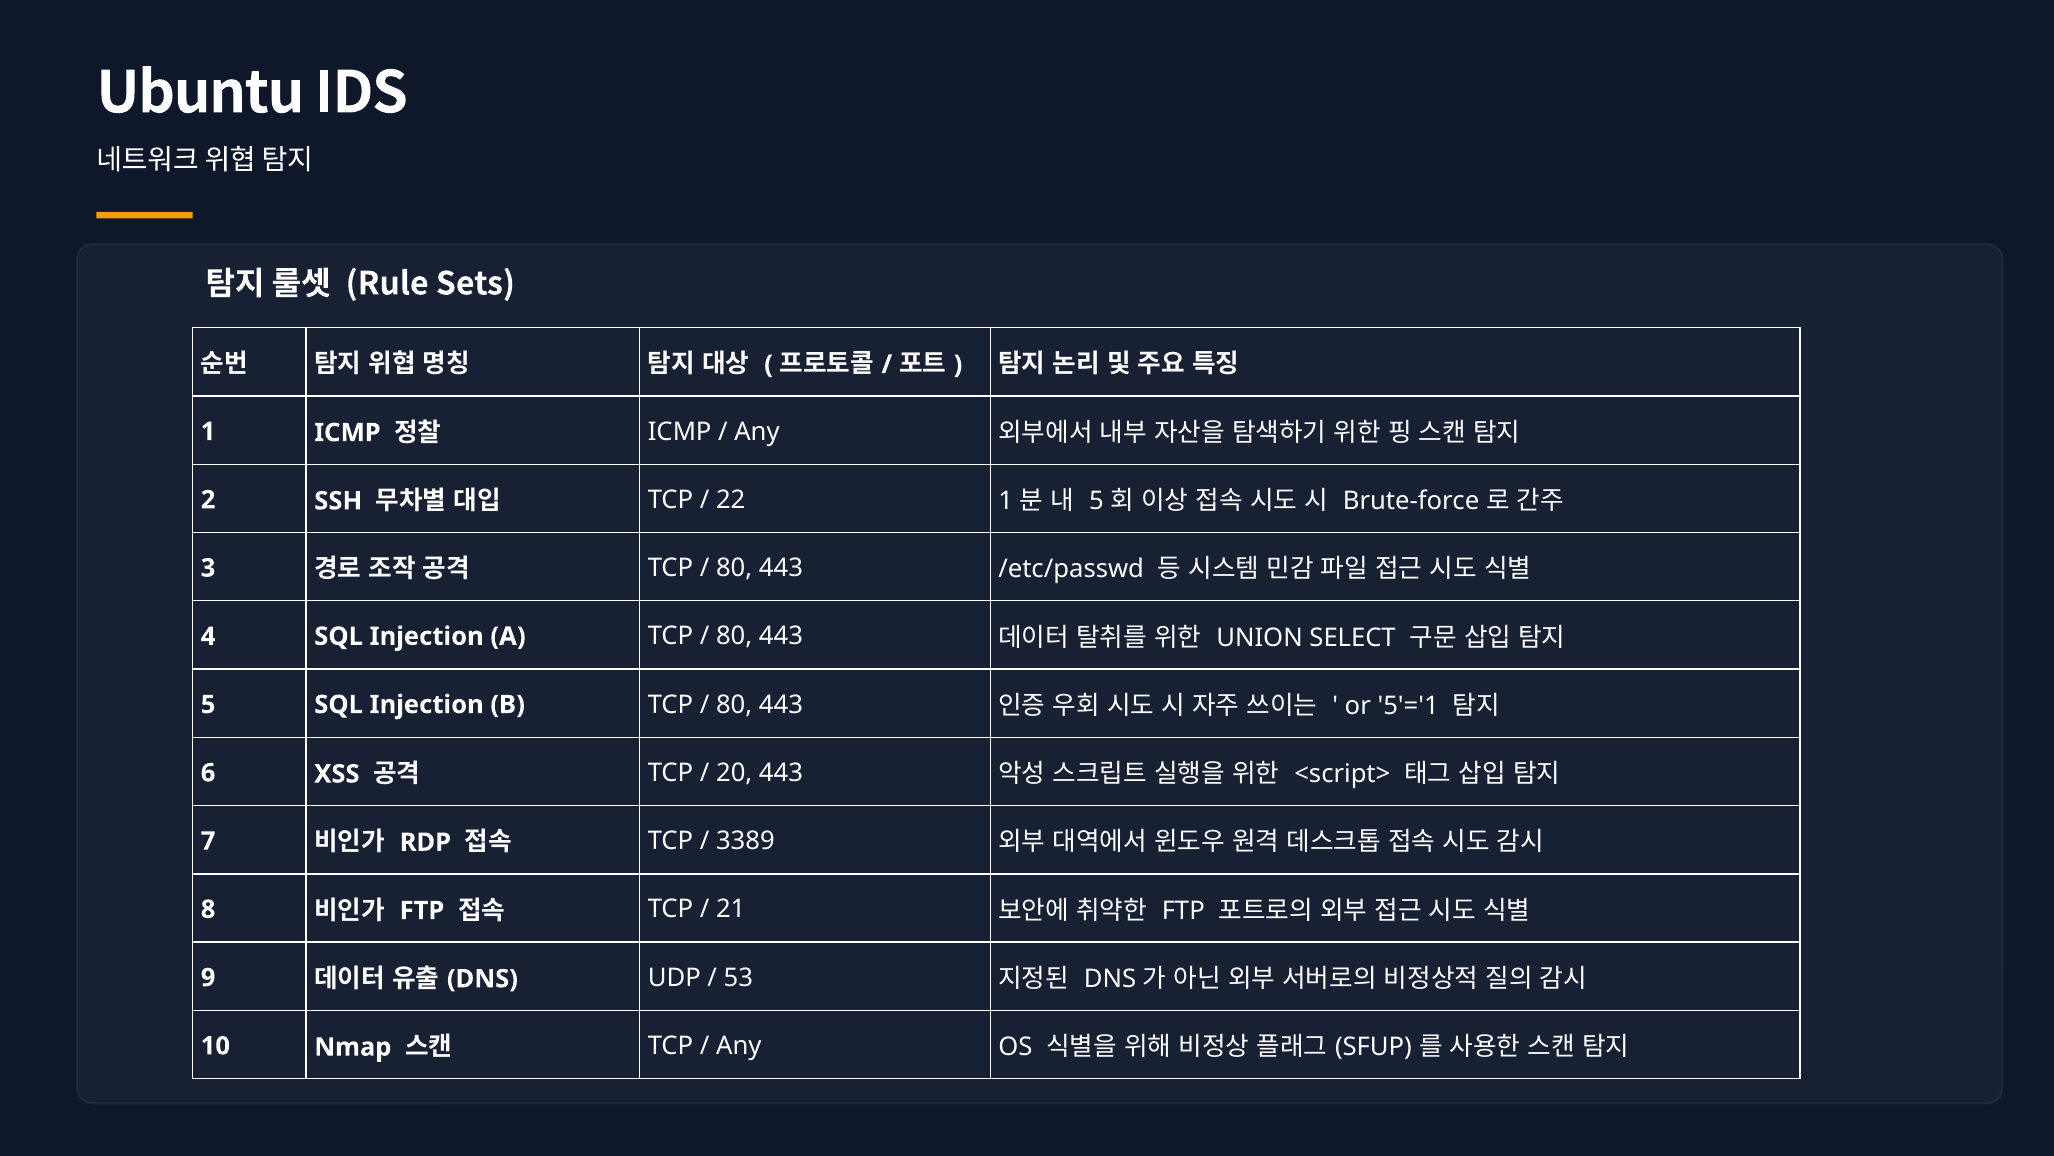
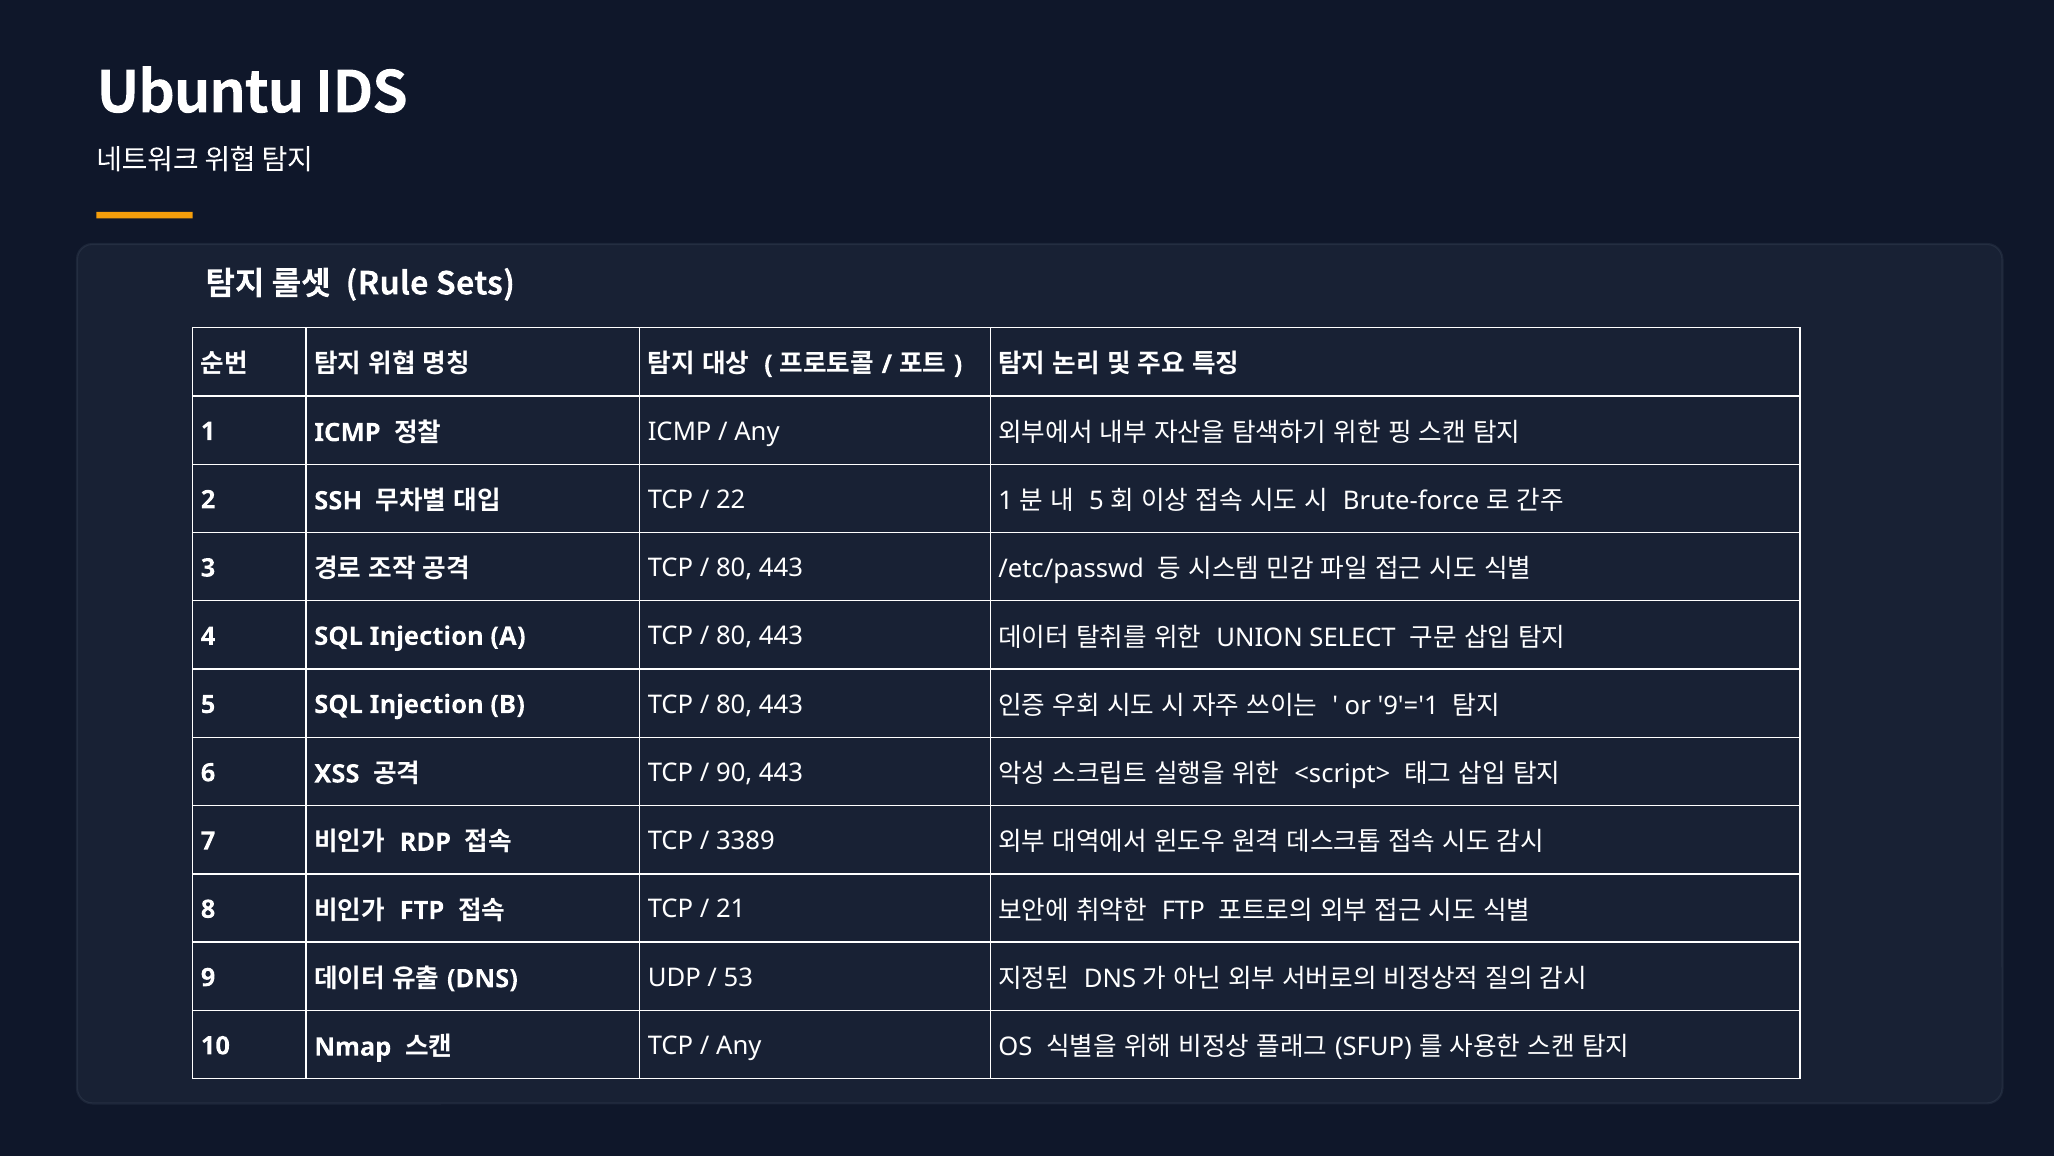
5'='1: 5'='1 -> 9'='1
20: 20 -> 90
